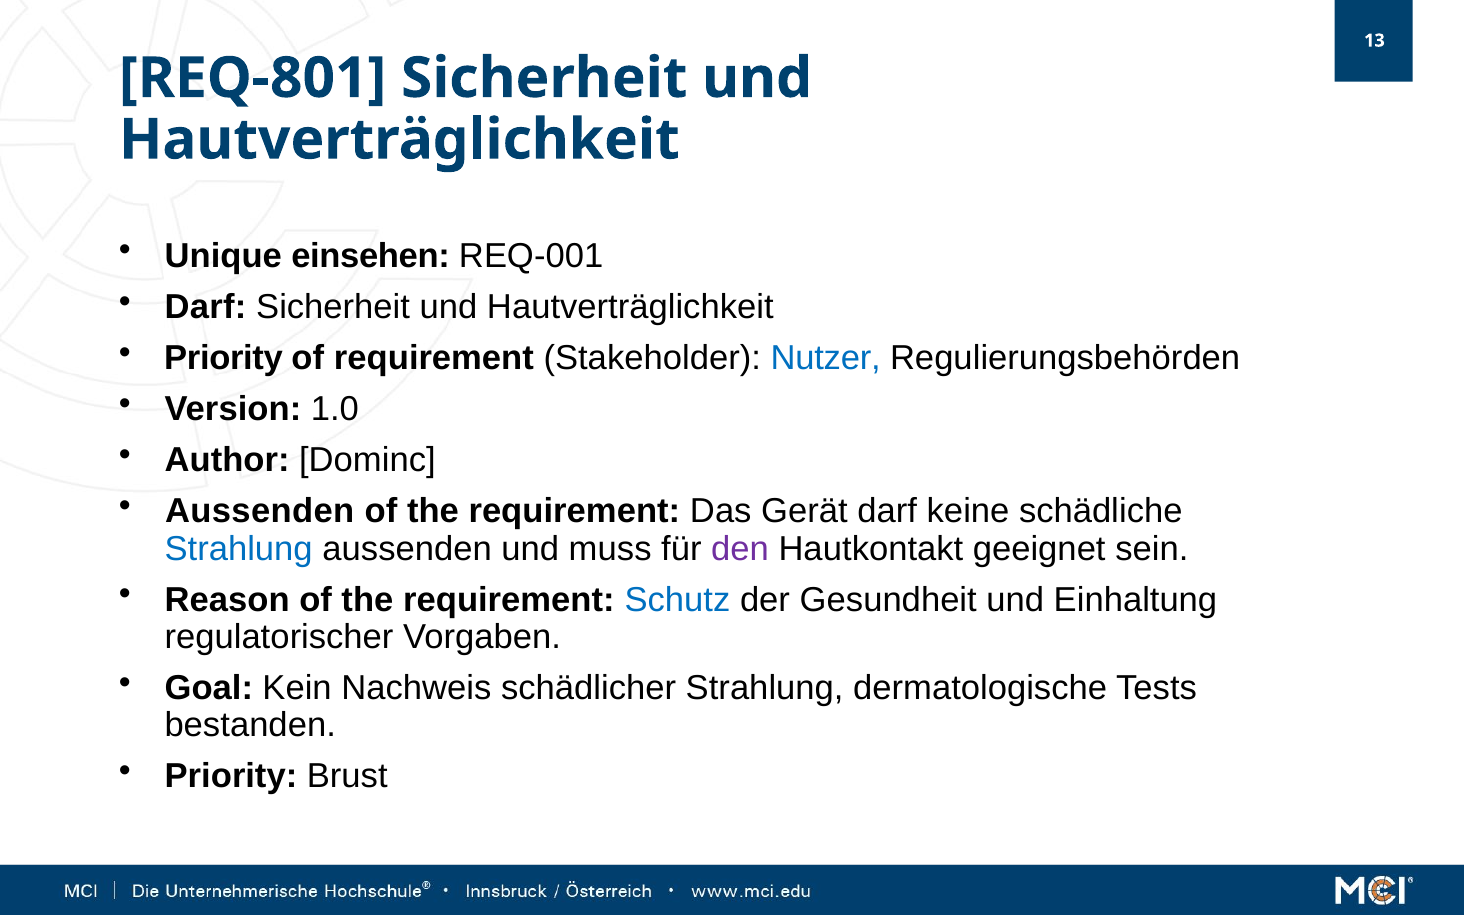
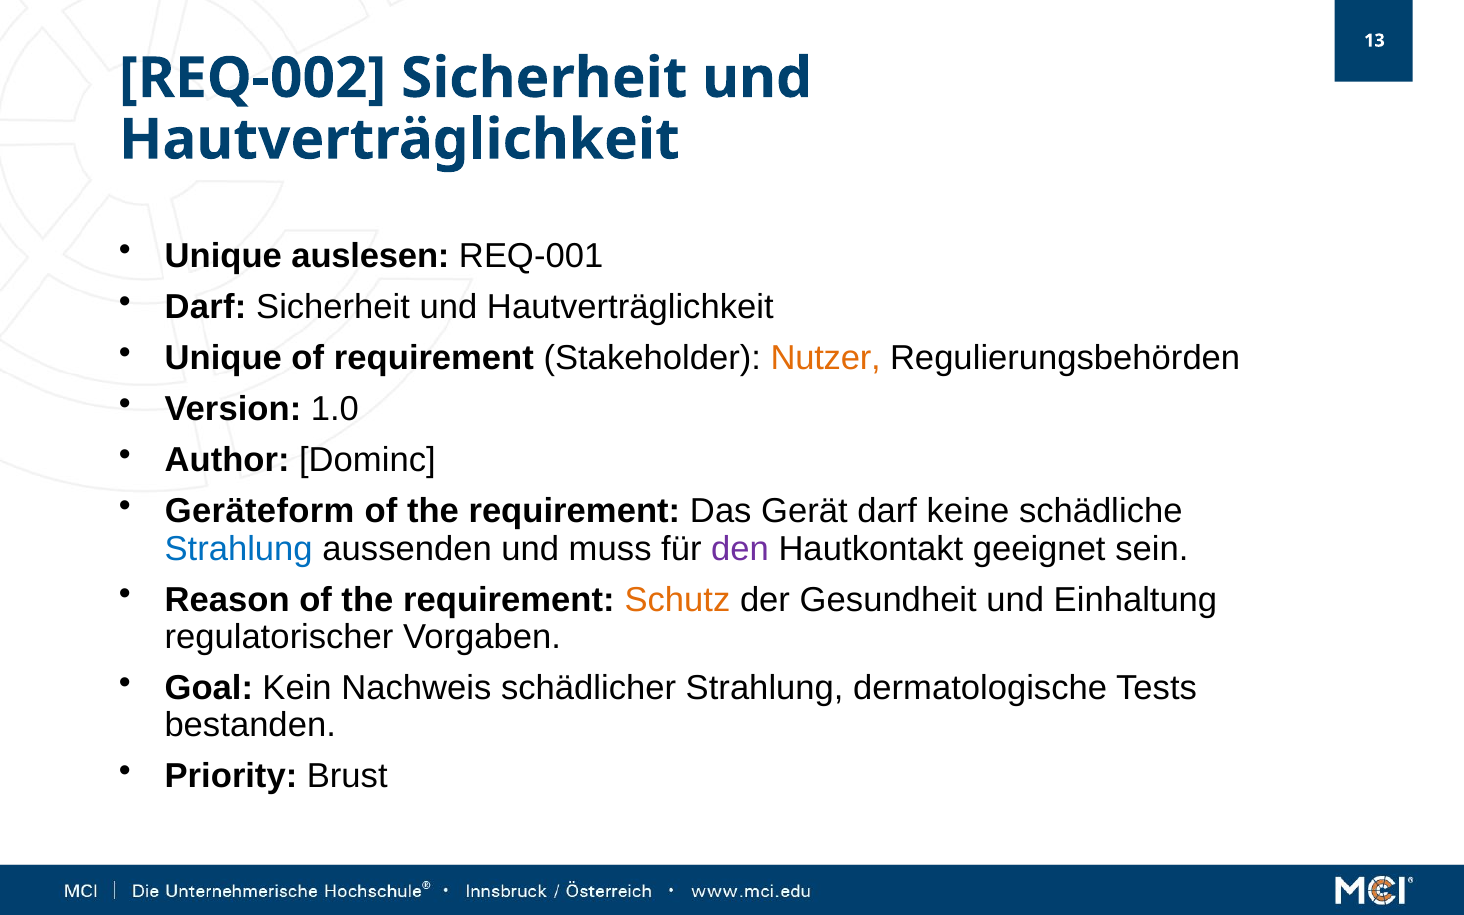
REQ-801: REQ-801 -> REQ-002
einsehen: einsehen -> auslesen
Priority at (223, 358): Priority -> Unique
Nutzer colour: blue -> orange
Aussenden at (260, 511): Aussenden -> Geräteform
Schutz colour: blue -> orange
